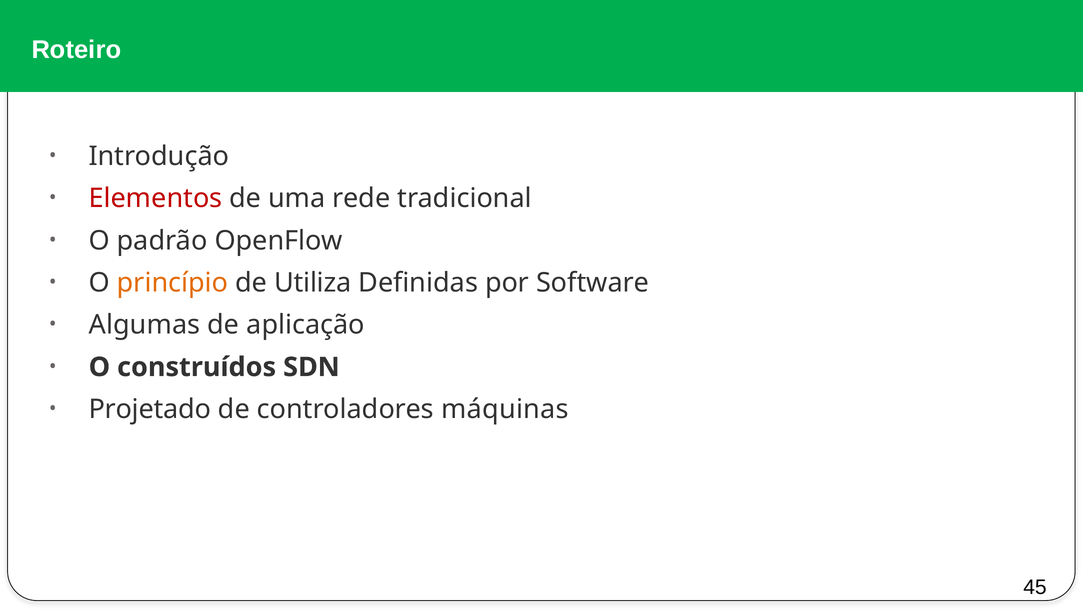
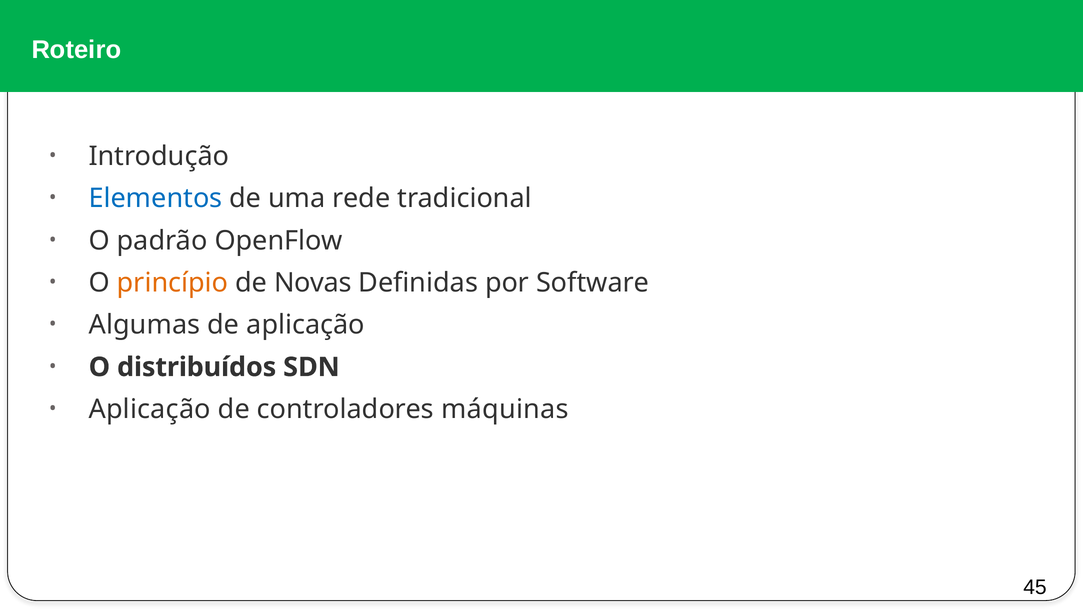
Elementos colour: red -> blue
Utiliza: Utiliza -> Novas
construídos: construídos -> distribuídos
Projetado at (150, 410): Projetado -> Aplicação
